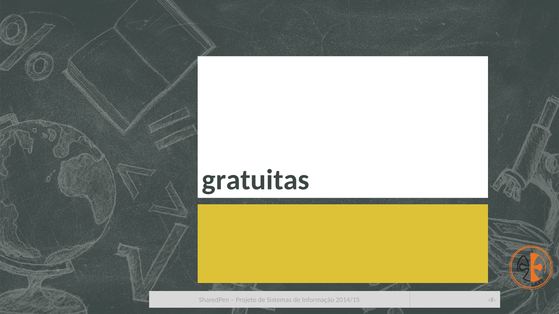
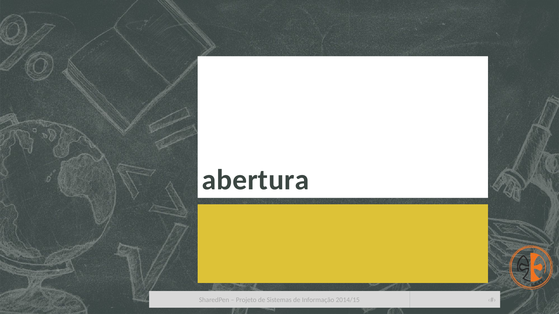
gratuitas: gratuitas -> abertura
